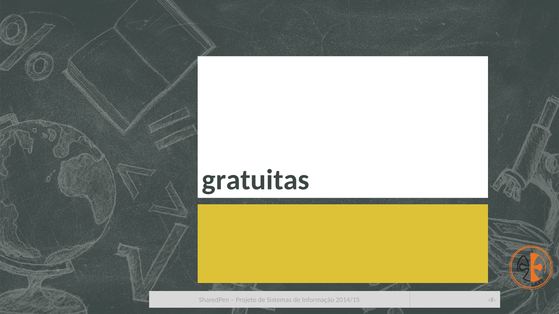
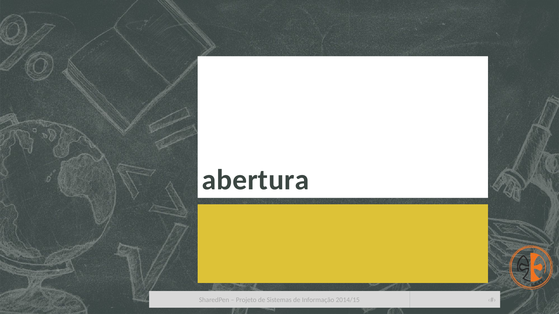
gratuitas: gratuitas -> abertura
